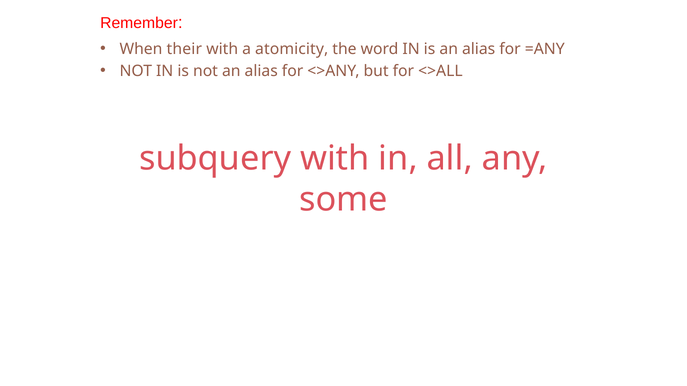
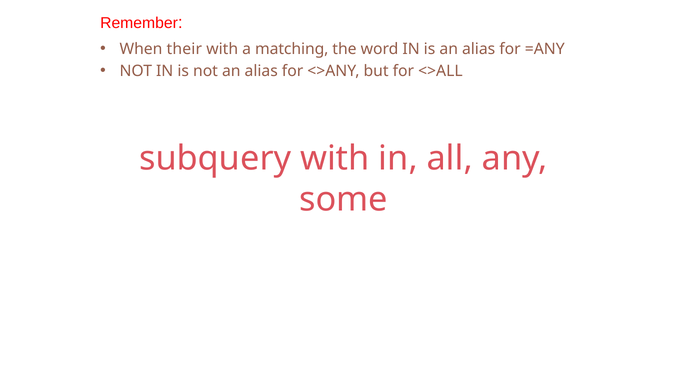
atomicity: atomicity -> matching
